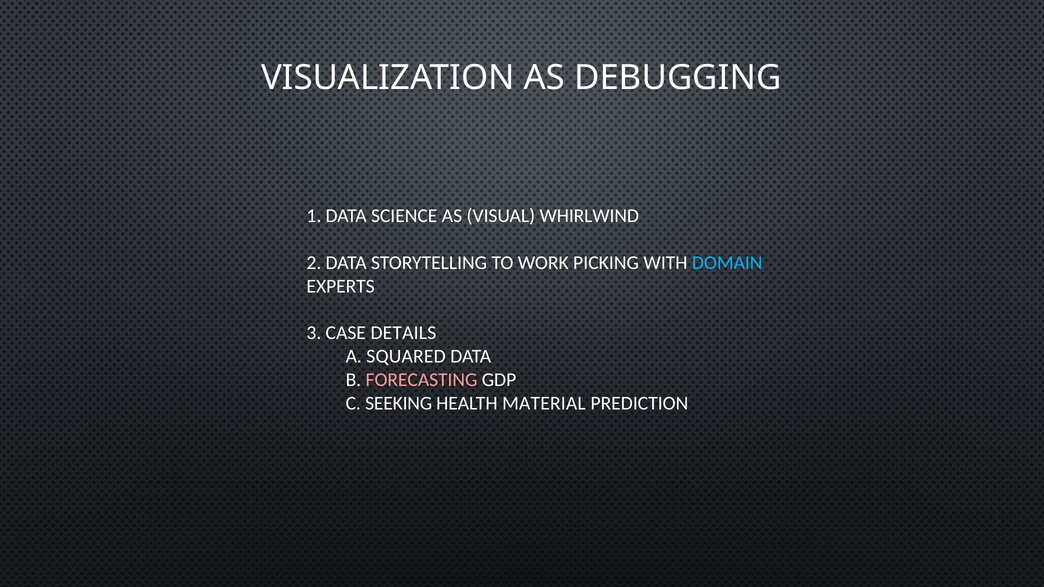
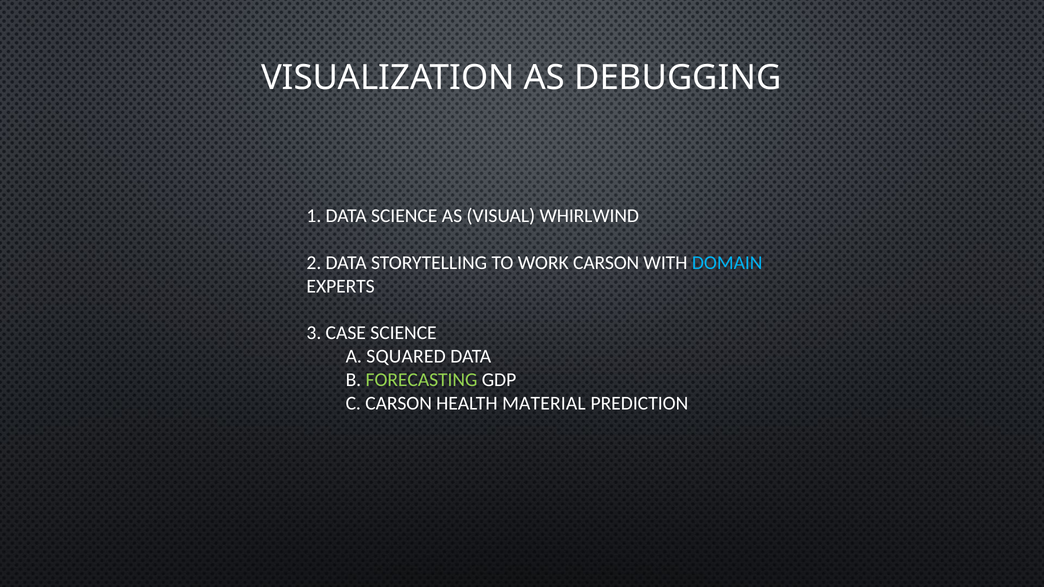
WORK PICKING: PICKING -> CARSON
CASE DETAILS: DETAILS -> SCIENCE
FORECASTING colour: pink -> light green
C SEEKING: SEEKING -> CARSON
